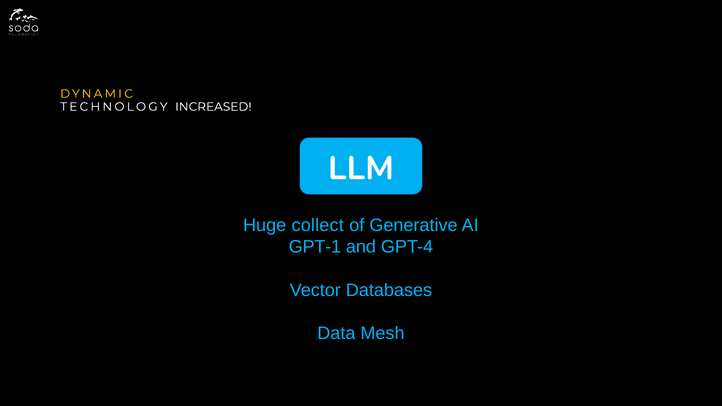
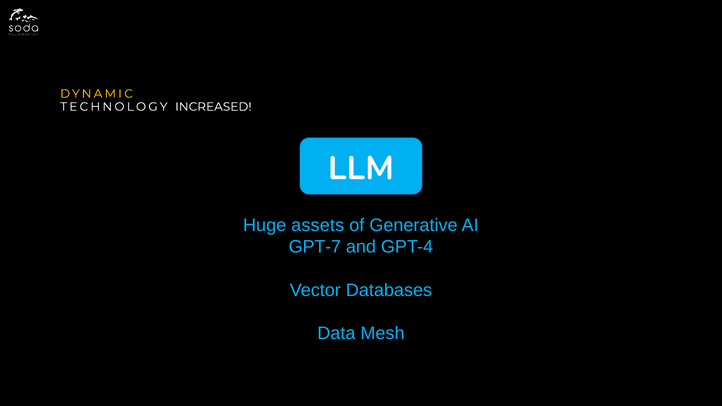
collect: collect -> assets
GPT-1: GPT-1 -> GPT-7
